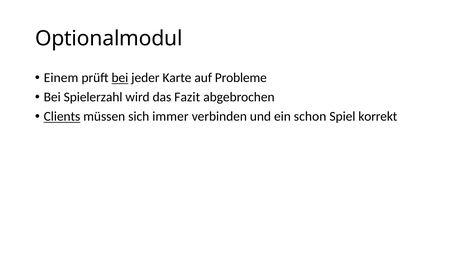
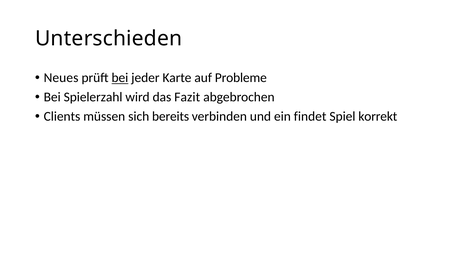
Optionalmodul: Optionalmodul -> Unterschieden
Einem: Einem -> Neues
Clients underline: present -> none
immer: immer -> bereits
schon: schon -> findet
